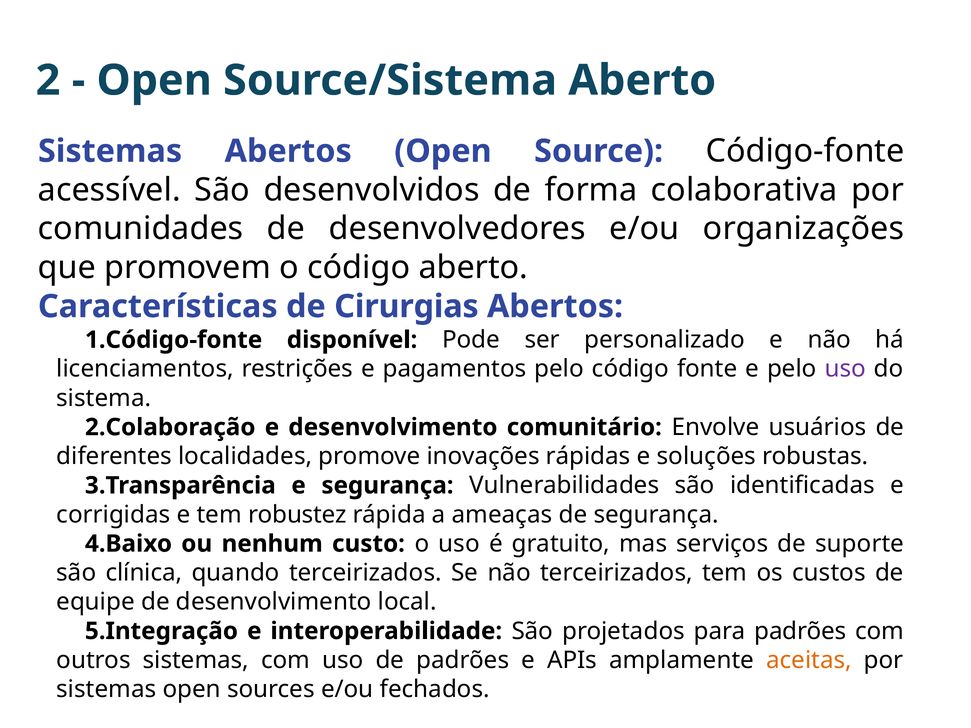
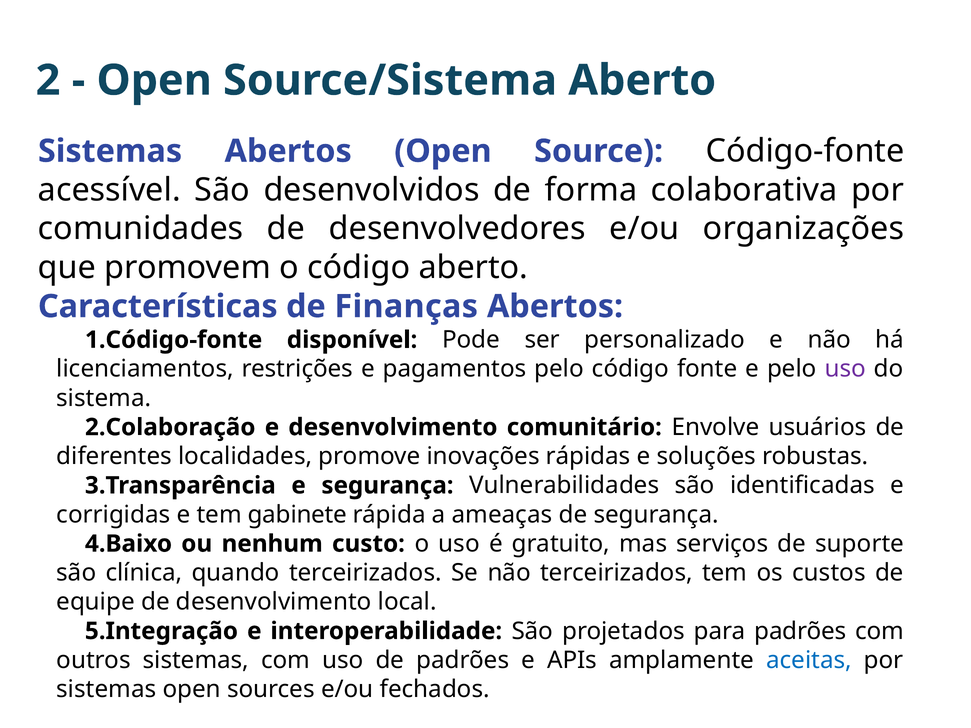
Cirurgias: Cirurgias -> Finanças
robustez: robustez -> gabinete
aceitas colour: orange -> blue
